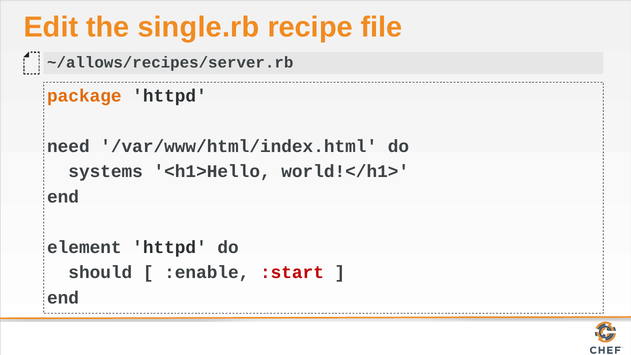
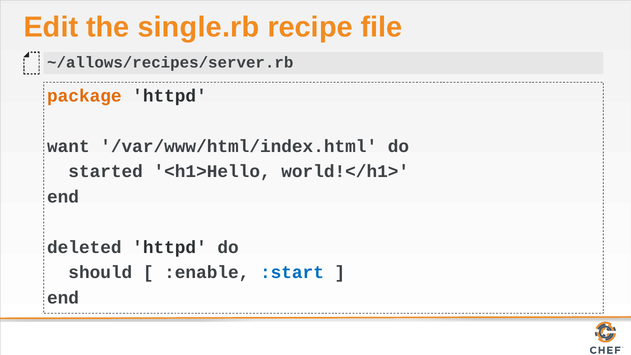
need: need -> want
systems: systems -> started
element: element -> deleted
:start colour: red -> blue
